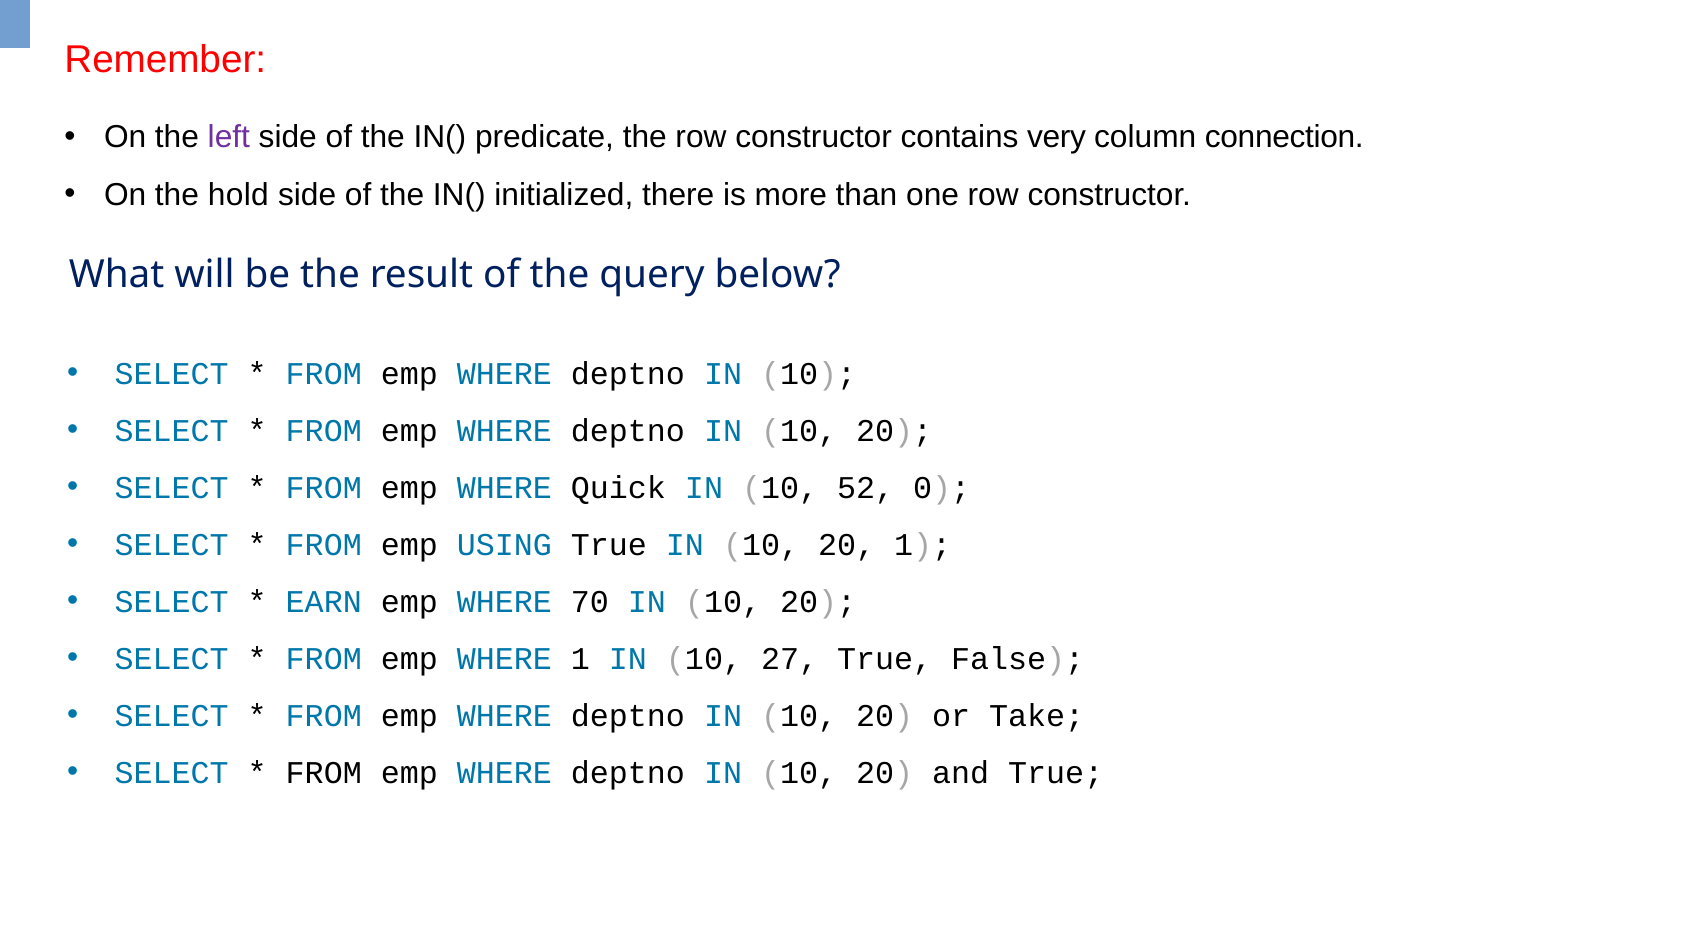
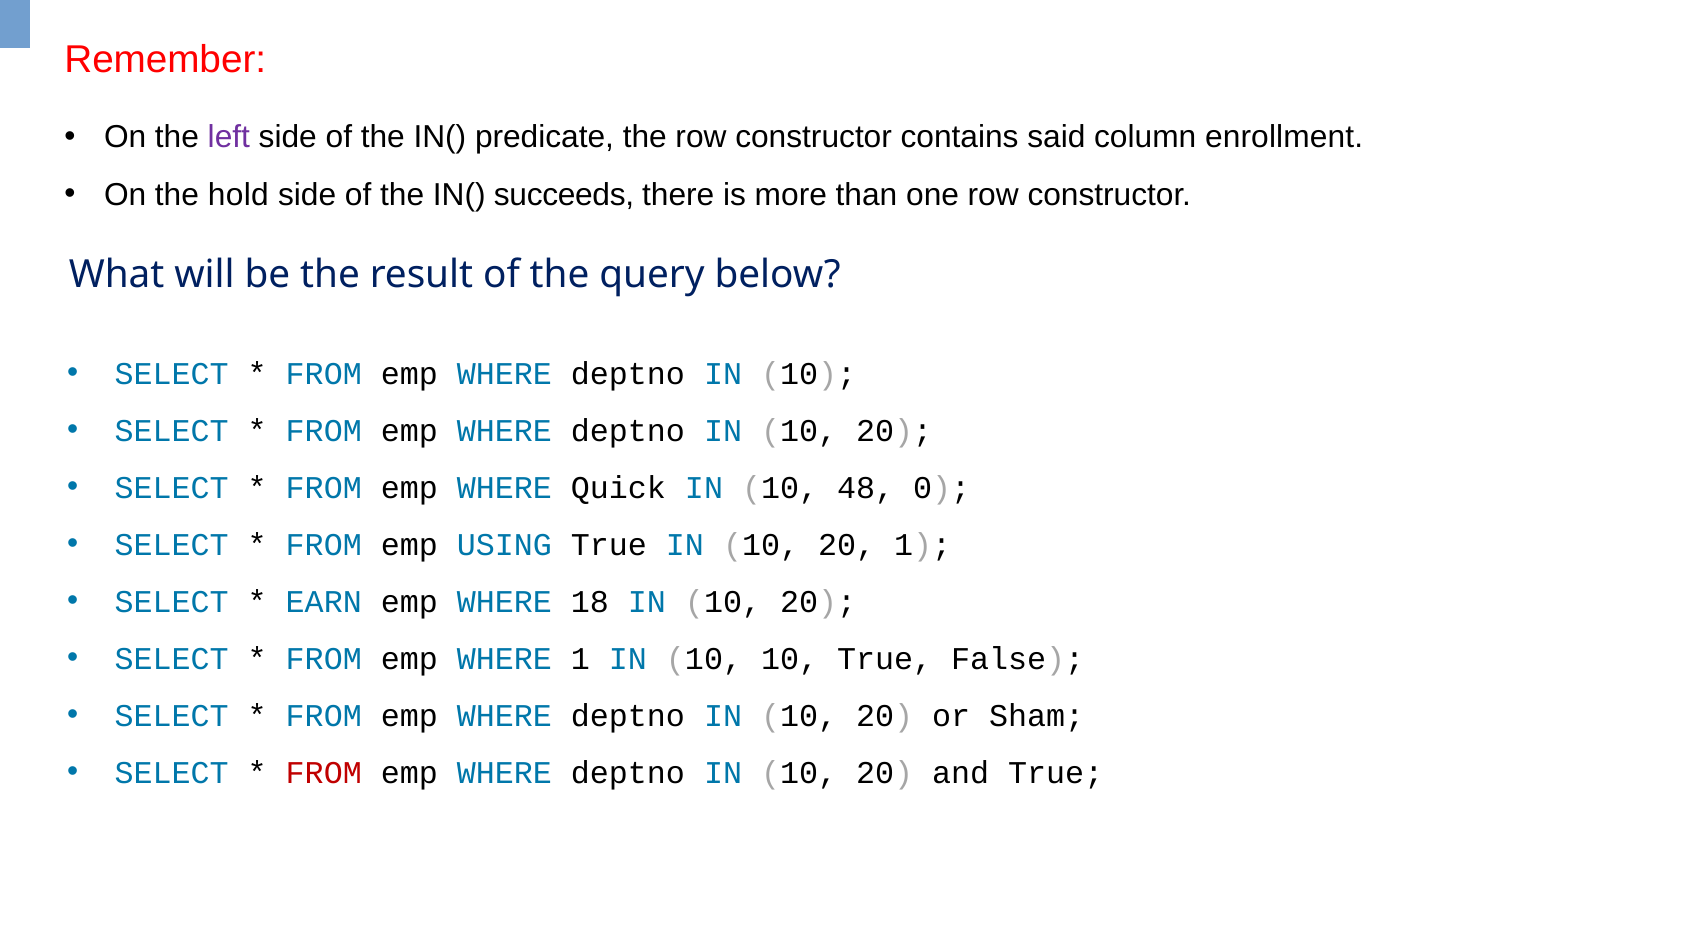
very: very -> said
connection: connection -> enrollment
initialized: initialized -> succeeds
52: 52 -> 48
70: 70 -> 18
10 27: 27 -> 10
Take: Take -> Sham
FROM at (324, 773) colour: black -> red
